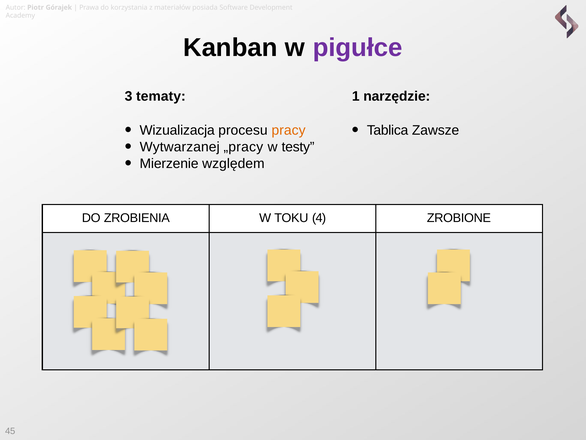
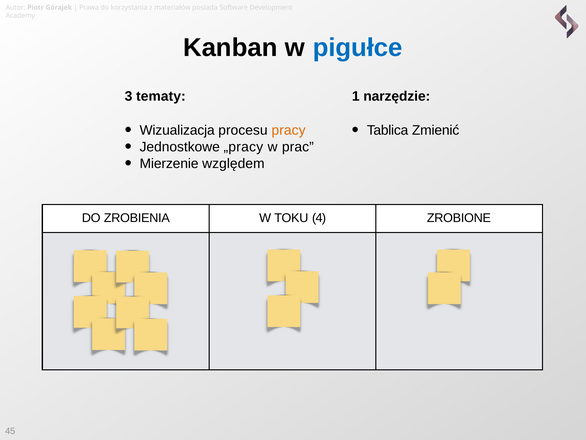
pigułce colour: purple -> blue
Zawsze: Zawsze -> Zmienić
Wytwarzanej: Wytwarzanej -> Jednostkowe
testy: testy -> prac
